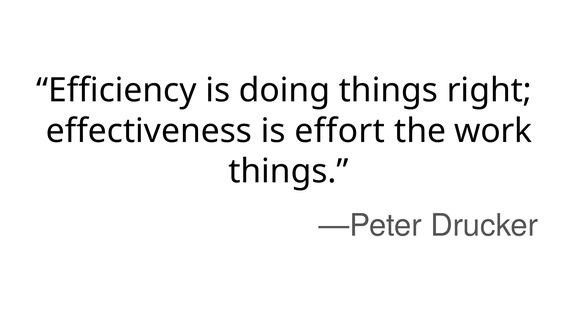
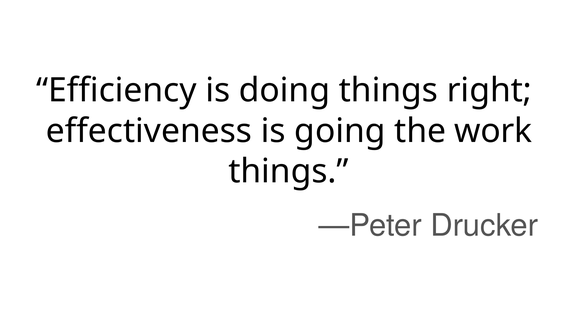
effort: effort -> going
